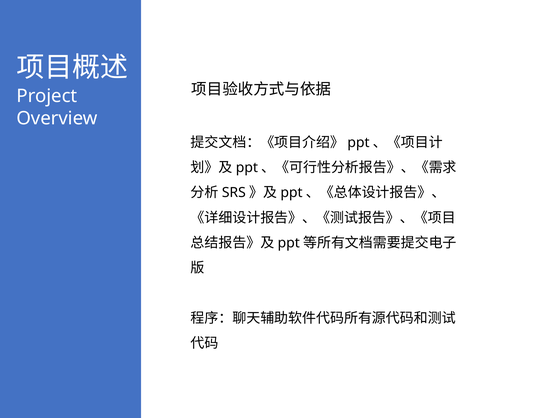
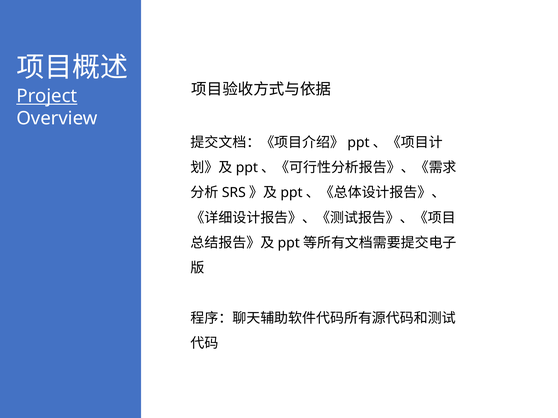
Project underline: none -> present
